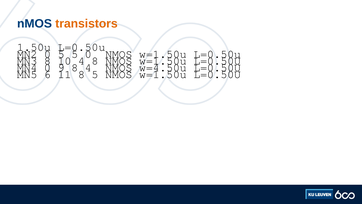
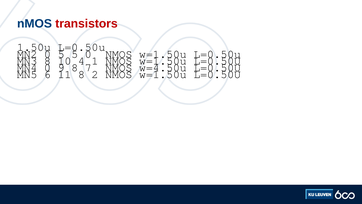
transistors colour: orange -> red
4 8: 8 -> 1
8 4: 4 -> 7
8 5: 5 -> 2
